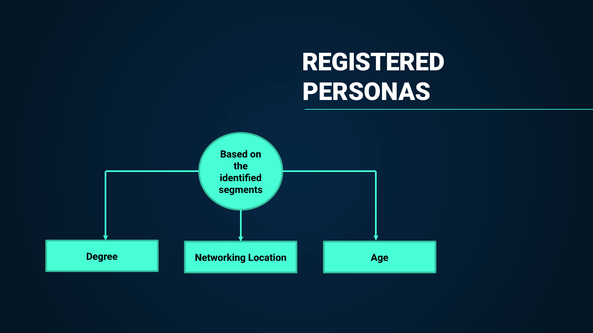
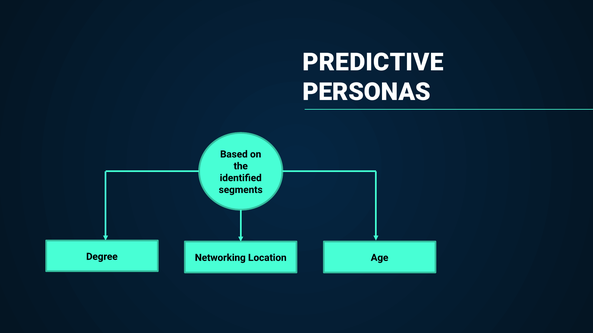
REGISTERED: REGISTERED -> PREDICTIVE
